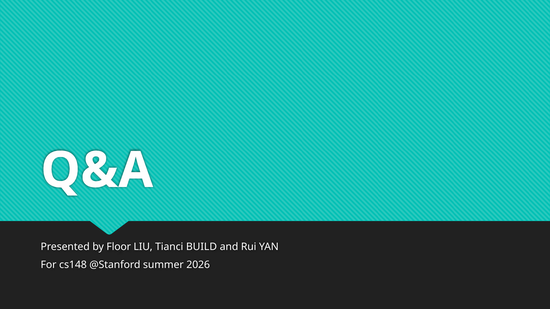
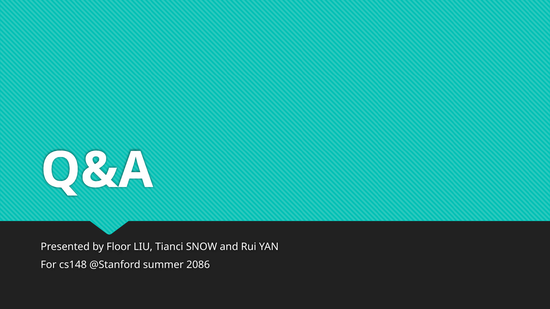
BUILD: BUILD -> SNOW
2026: 2026 -> 2086
